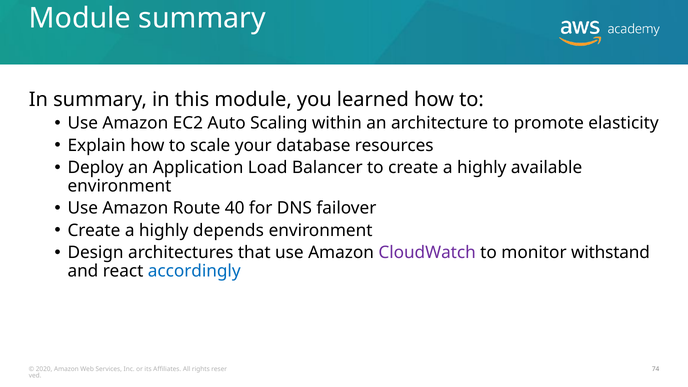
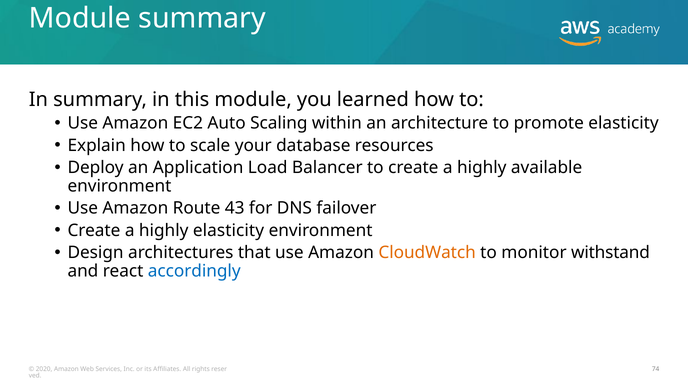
40: 40 -> 43
highly depends: depends -> elasticity
CloudWatch colour: purple -> orange
